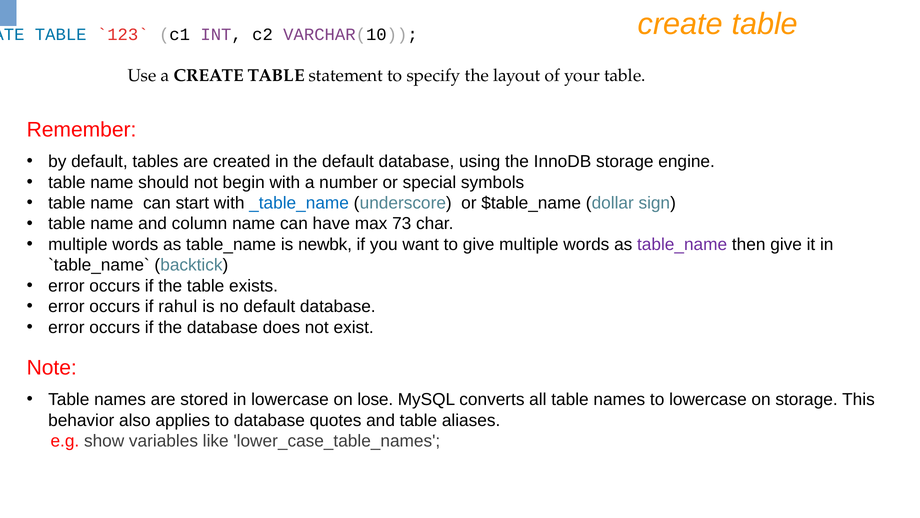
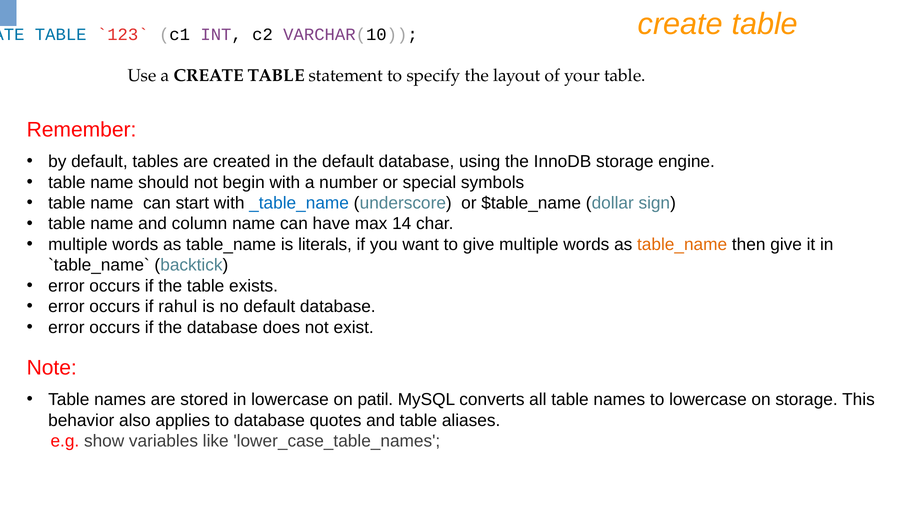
73: 73 -> 14
newbk: newbk -> literals
table_name at (682, 244) colour: purple -> orange
lose: lose -> patil
